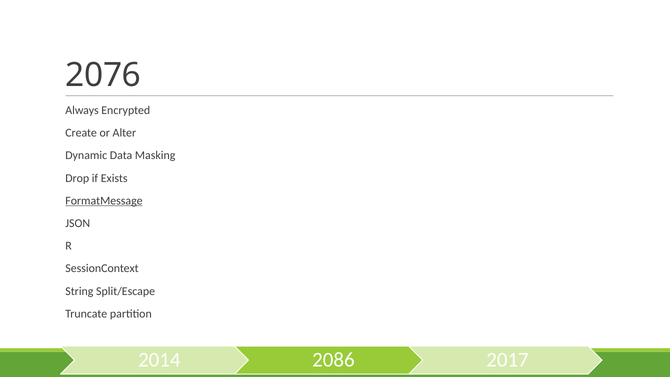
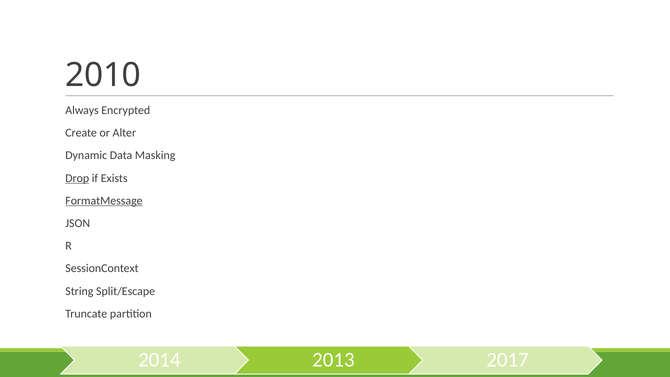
2076: 2076 -> 2010
Drop underline: none -> present
2086: 2086 -> 2013
